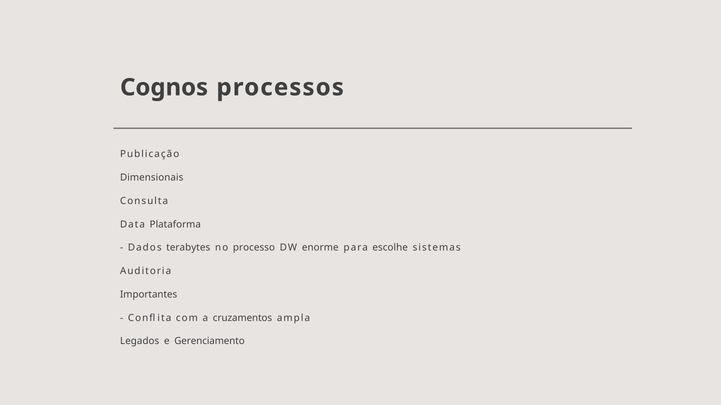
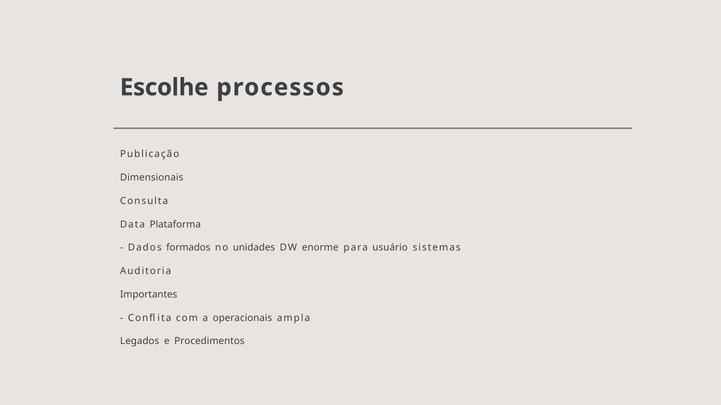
Cognos: Cognos -> Escolhe
terabytes: terabytes -> formados
processo: processo -> unidades
escolhe: escolhe -> usuário
cruzamentos: cruzamentos -> operacionais
Gerenciamento: Gerenciamento -> Procedimentos
